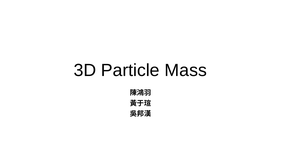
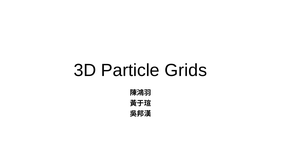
Mass: Mass -> Grids
